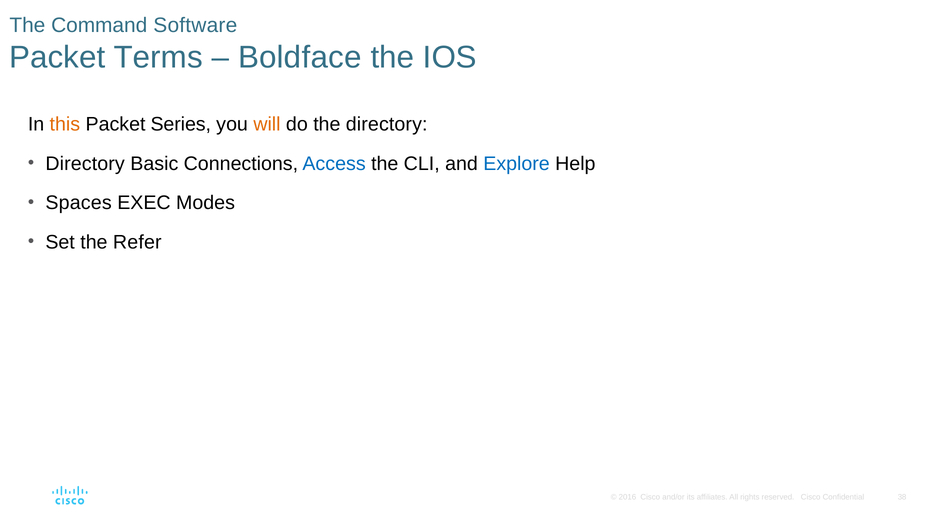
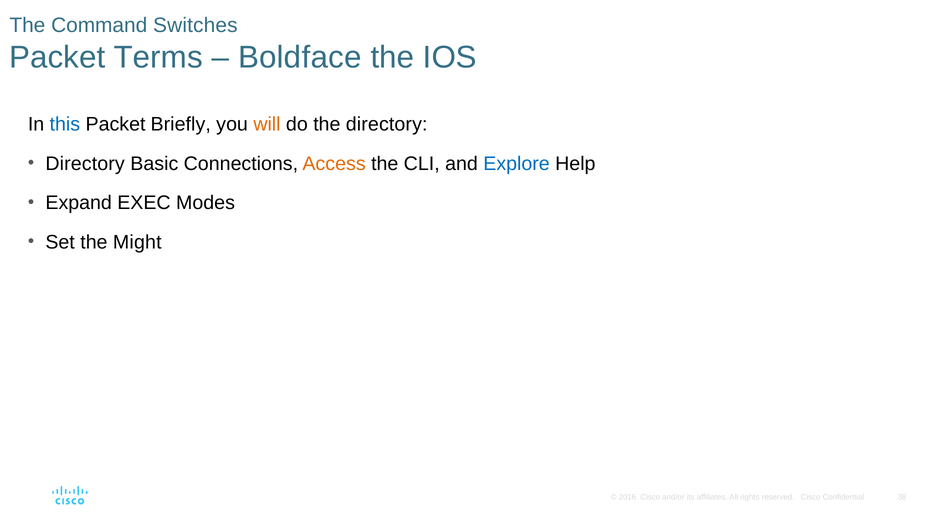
Software: Software -> Switches
this colour: orange -> blue
Series: Series -> Briefly
Access colour: blue -> orange
Spaces: Spaces -> Expand
Refer: Refer -> Might
